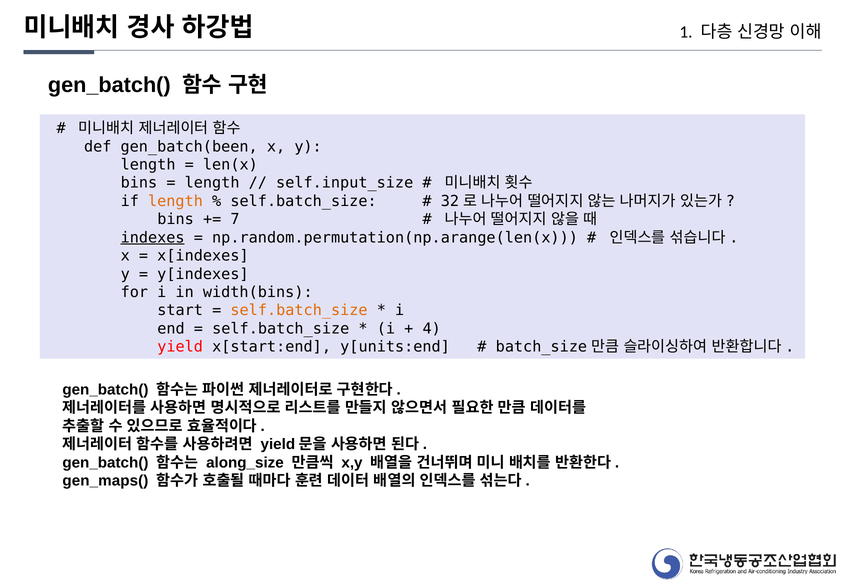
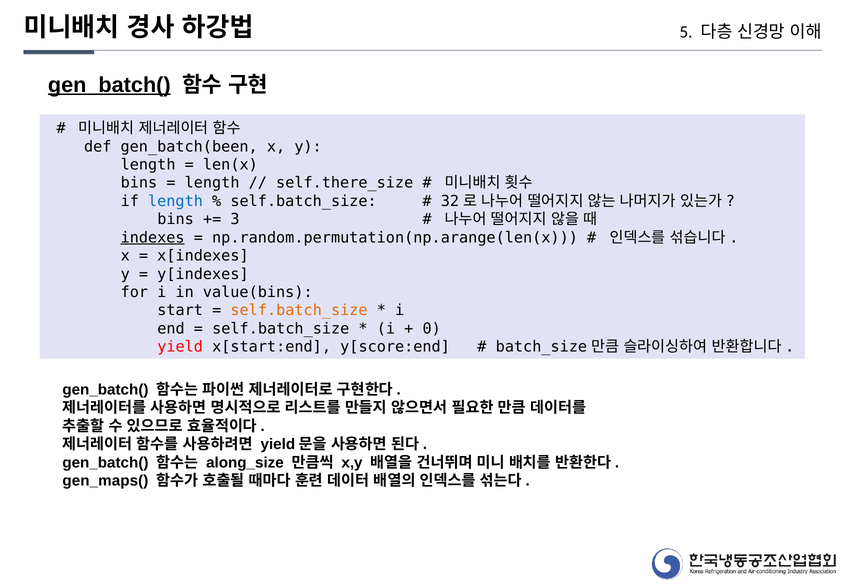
1: 1 -> 5
gen_batch( at (109, 85) underline: none -> present
self.input_size: self.input_size -> self.there_size
length at (175, 201) colour: orange -> blue
7: 7 -> 3
width(bins: width(bins -> value(bins
4: 4 -> 0
y[units:end: y[units:end -> y[score:end
